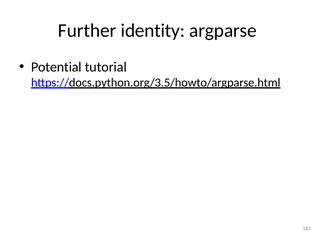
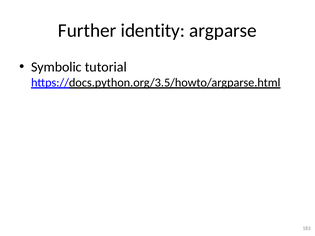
Potential: Potential -> Symbolic
